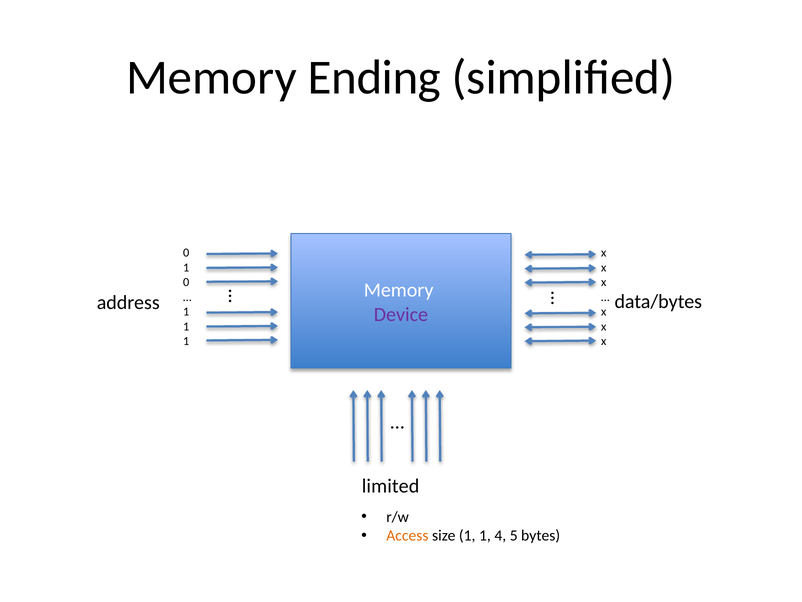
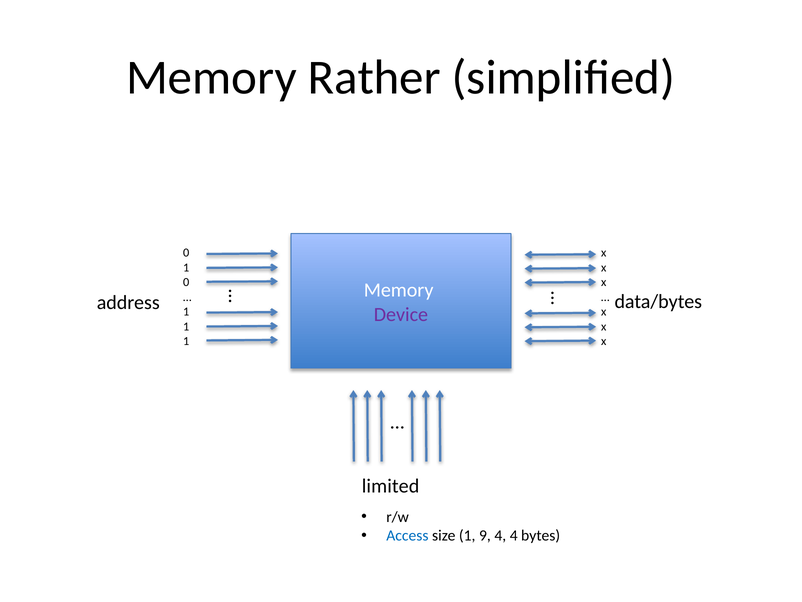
Ending: Ending -> Rather
Access colour: orange -> blue
size 1 1: 1 -> 9
4 5: 5 -> 4
